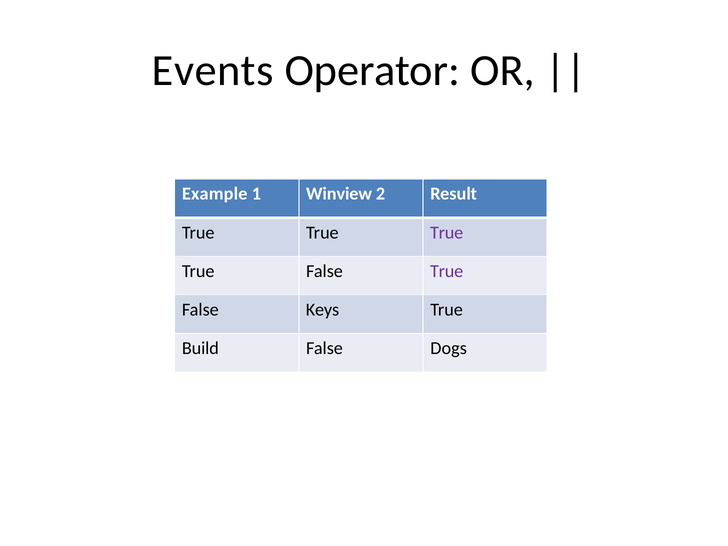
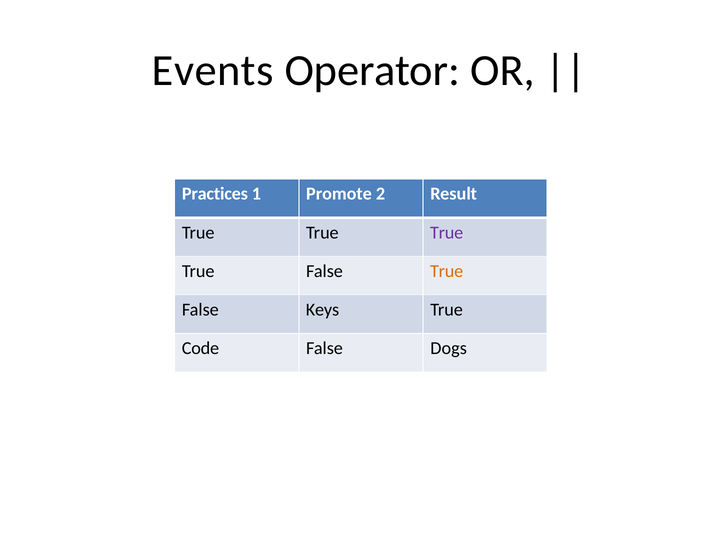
Example: Example -> Practices
Winview: Winview -> Promote
True at (447, 271) colour: purple -> orange
Build: Build -> Code
